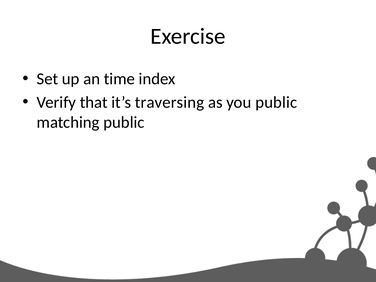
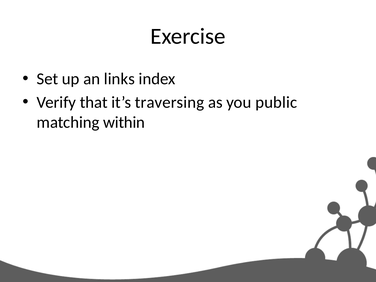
time: time -> links
matching public: public -> within
